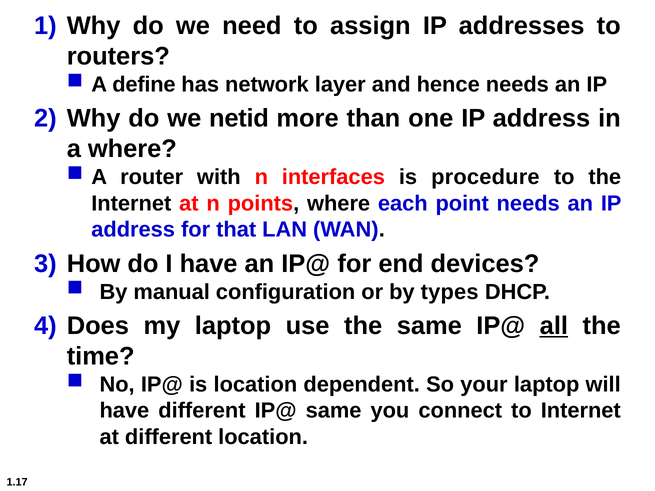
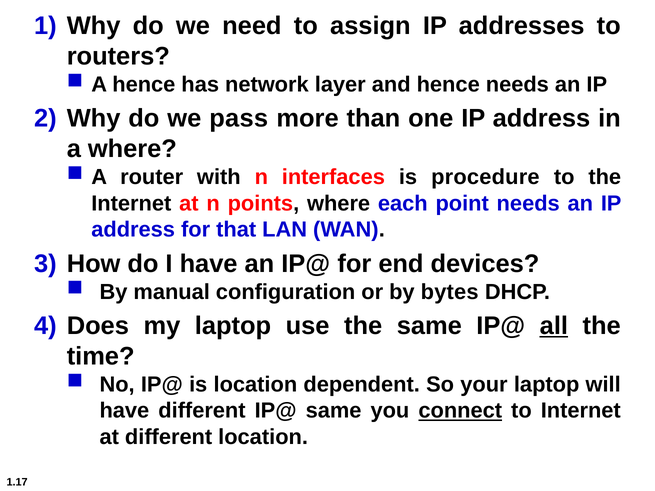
A define: define -> hence
netid: netid -> pass
types: types -> bytes
connect underline: none -> present
